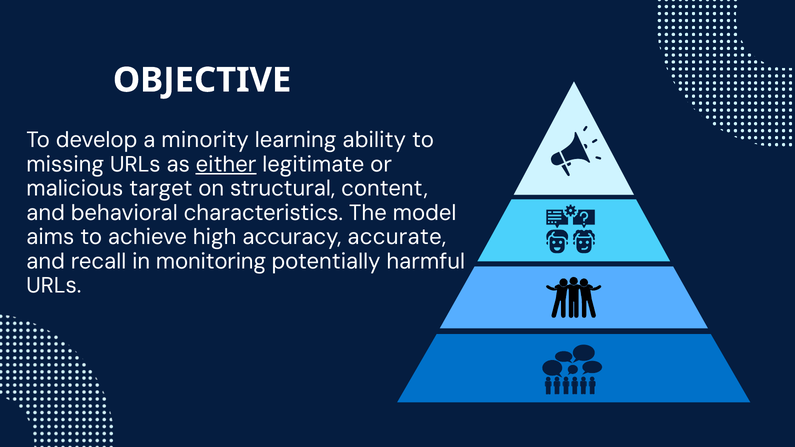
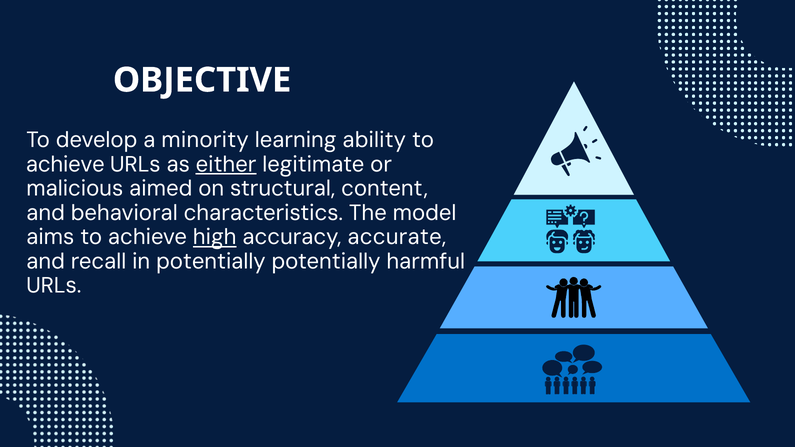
missing at (65, 164): missing -> achieve
target: target -> aimed
high underline: none -> present
in monitoring: monitoring -> potentially
